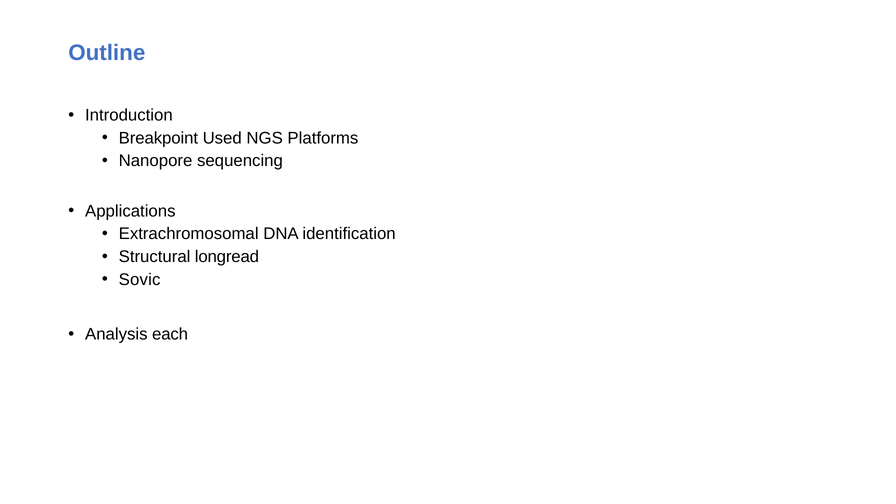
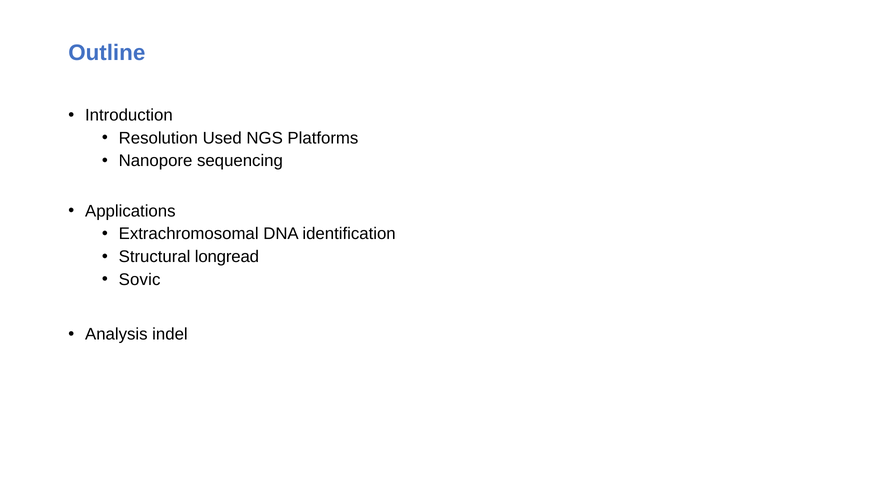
Breakpoint: Breakpoint -> Resolution
each: each -> indel
